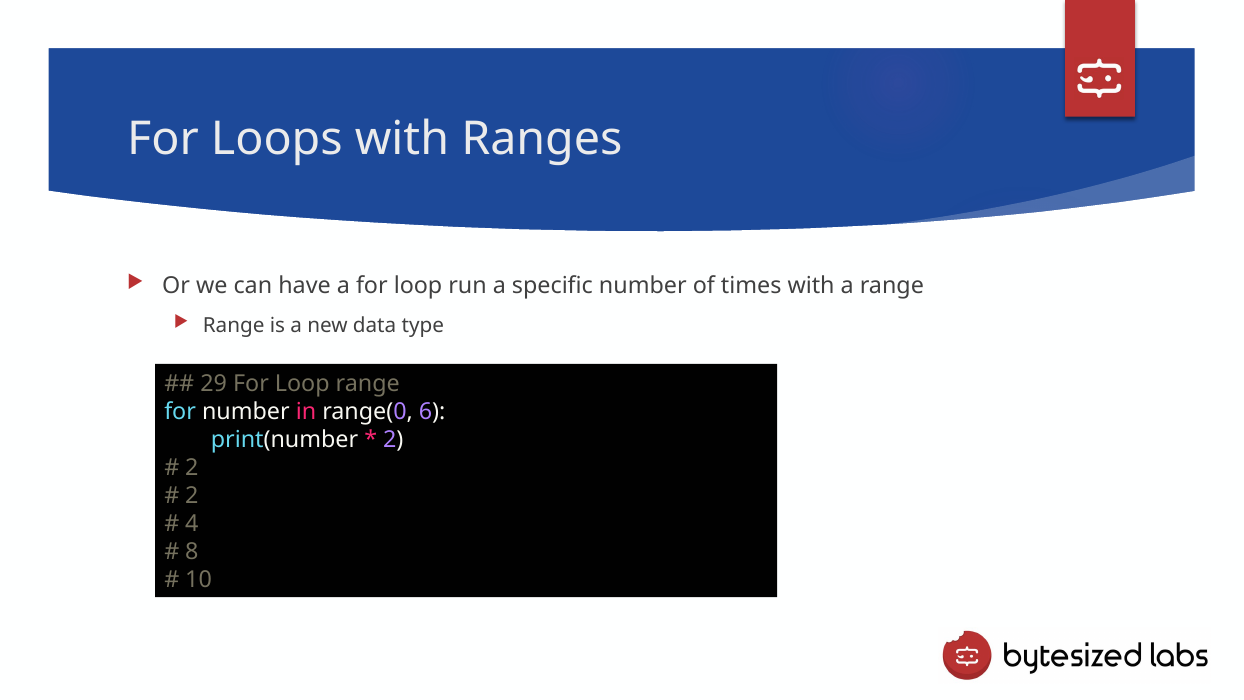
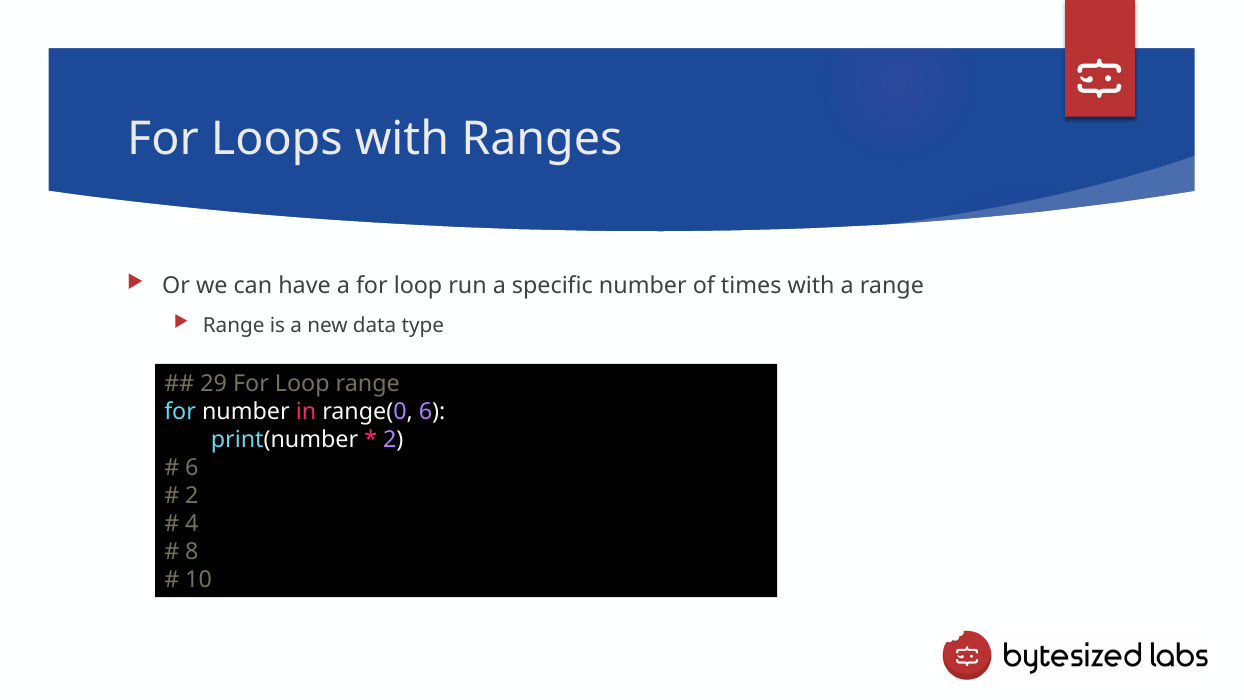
2 at (192, 468): 2 -> 6
